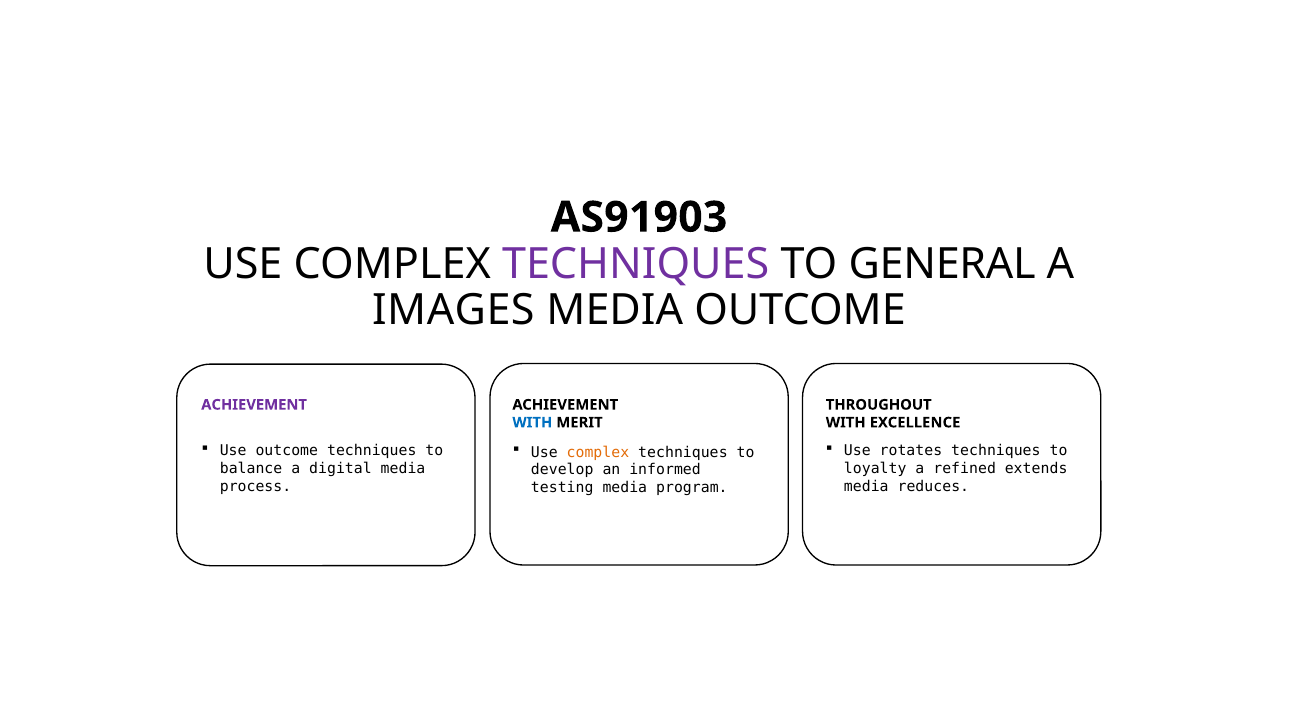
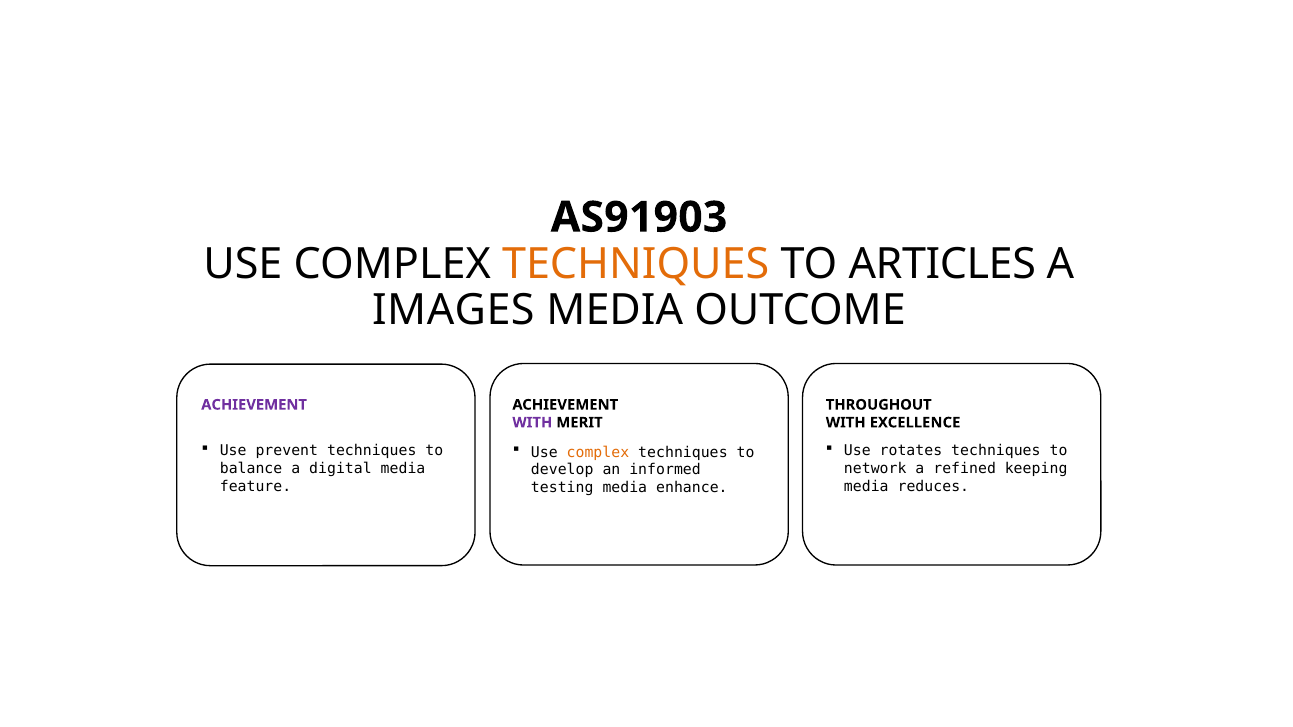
TECHNIQUES at (636, 264) colour: purple -> orange
GENERAL: GENERAL -> ARTICLES
WITH at (532, 423) colour: blue -> purple
Use outcome: outcome -> prevent
loyalty: loyalty -> network
extends: extends -> keeping
process: process -> feature
program: program -> enhance
